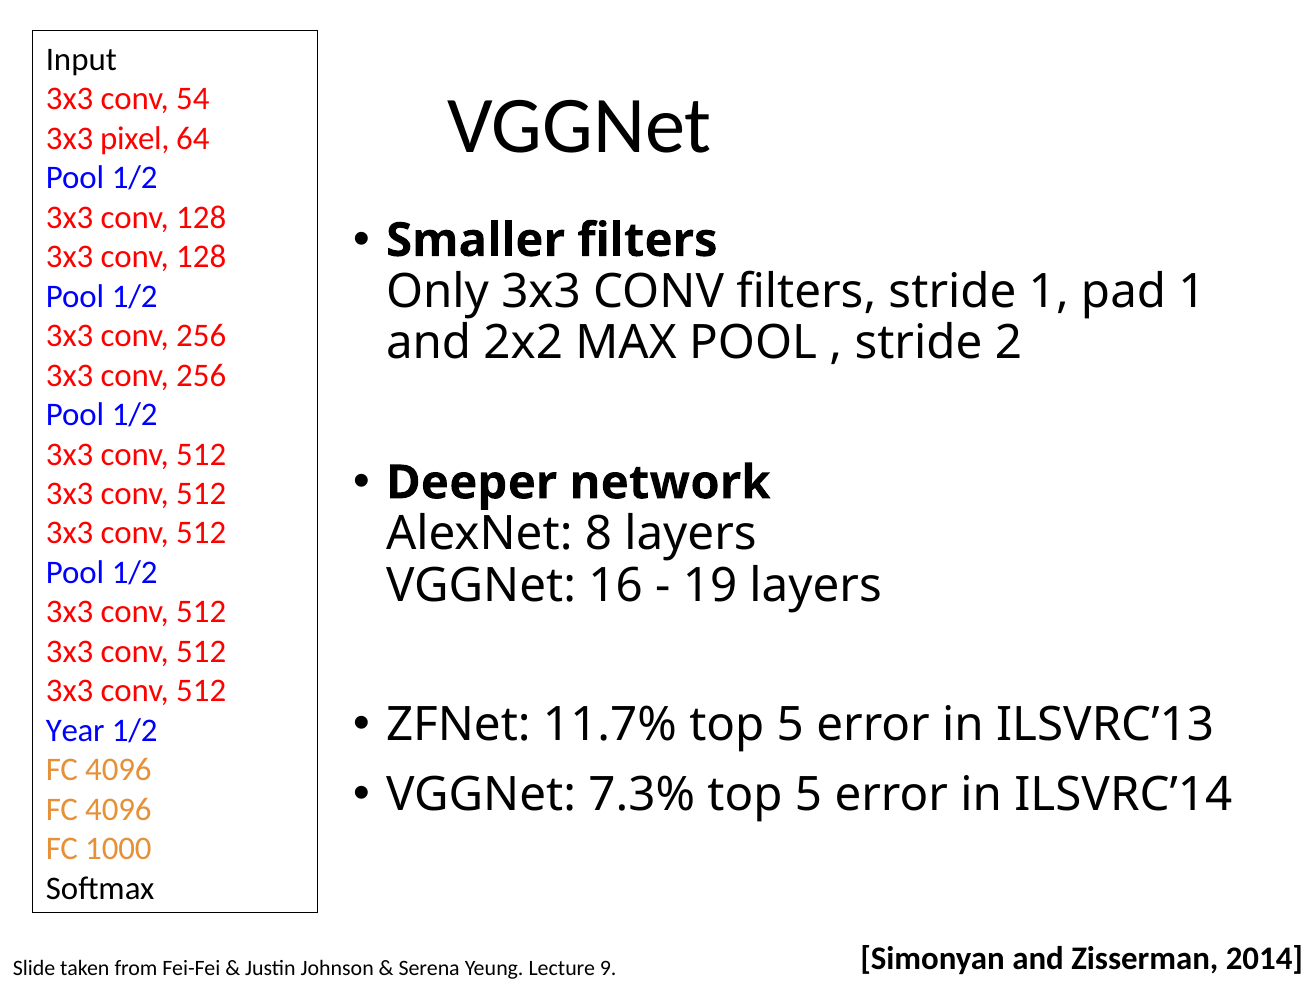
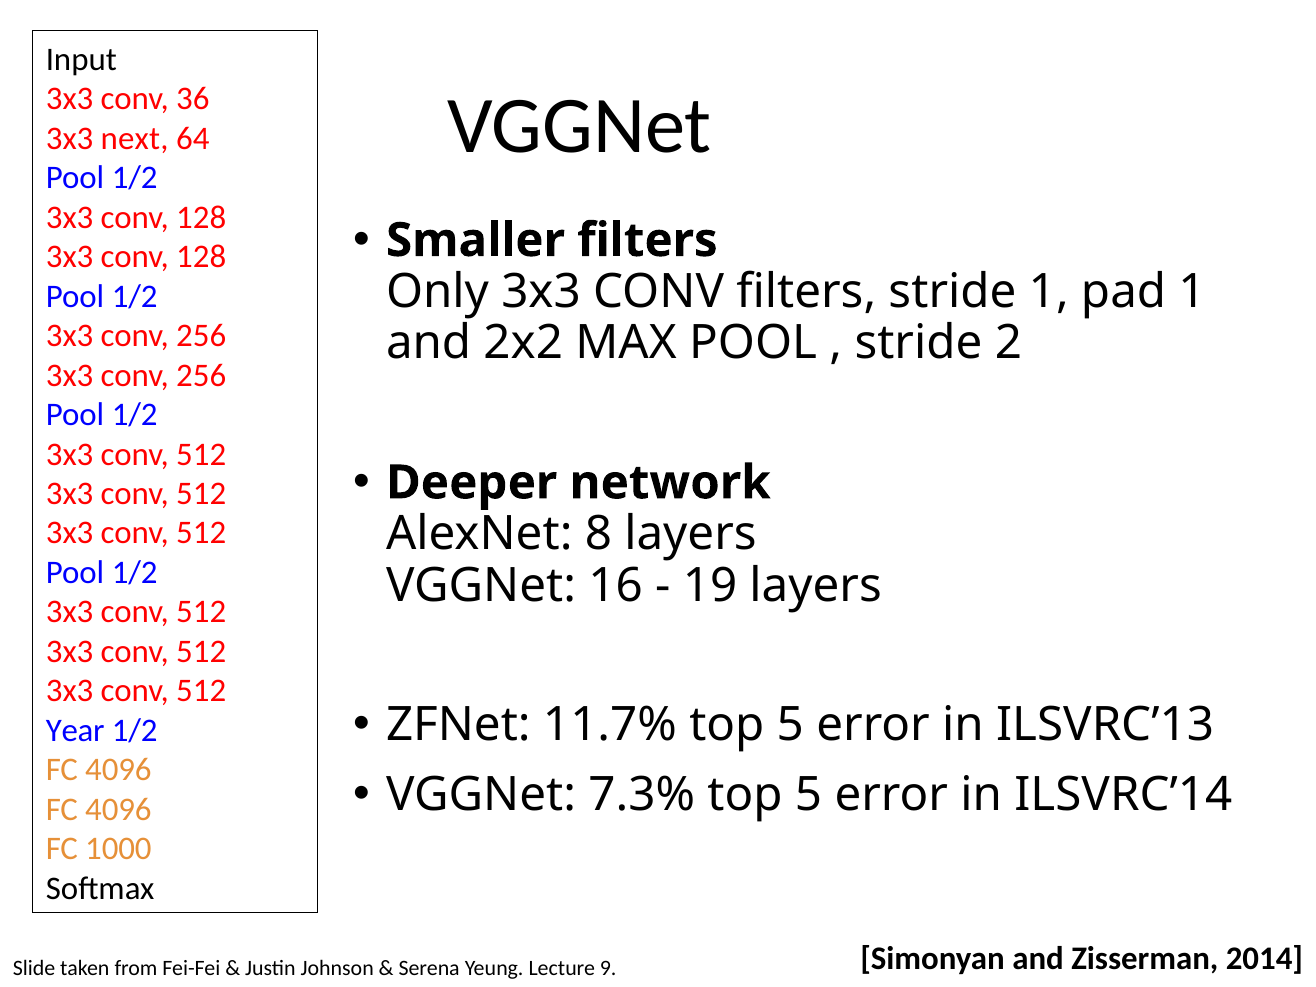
54: 54 -> 36
pixel: pixel -> next
